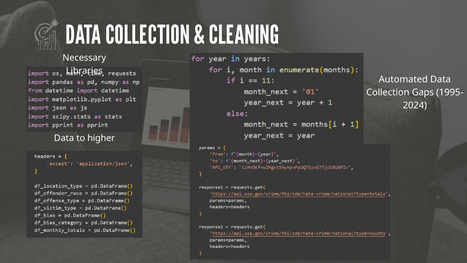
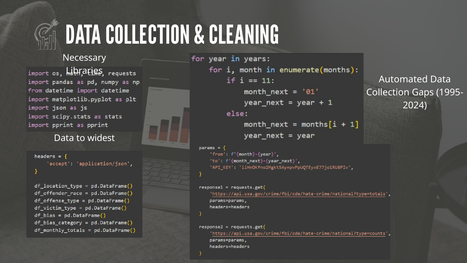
higher: higher -> widest
